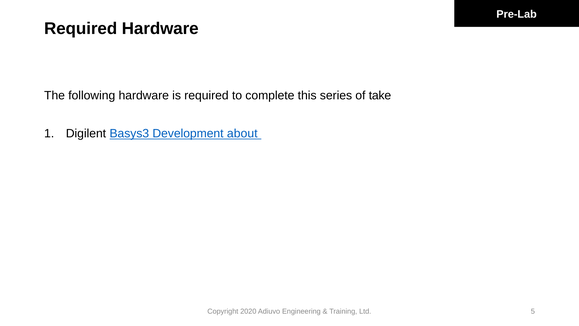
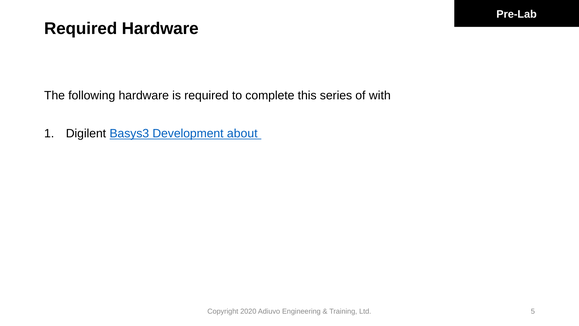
take: take -> with
